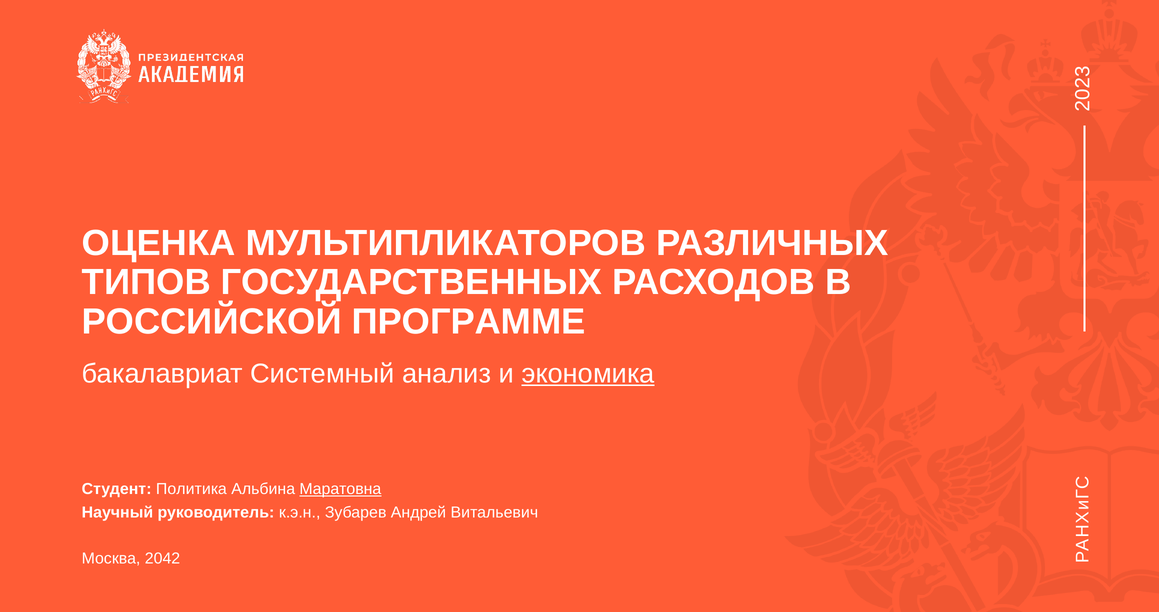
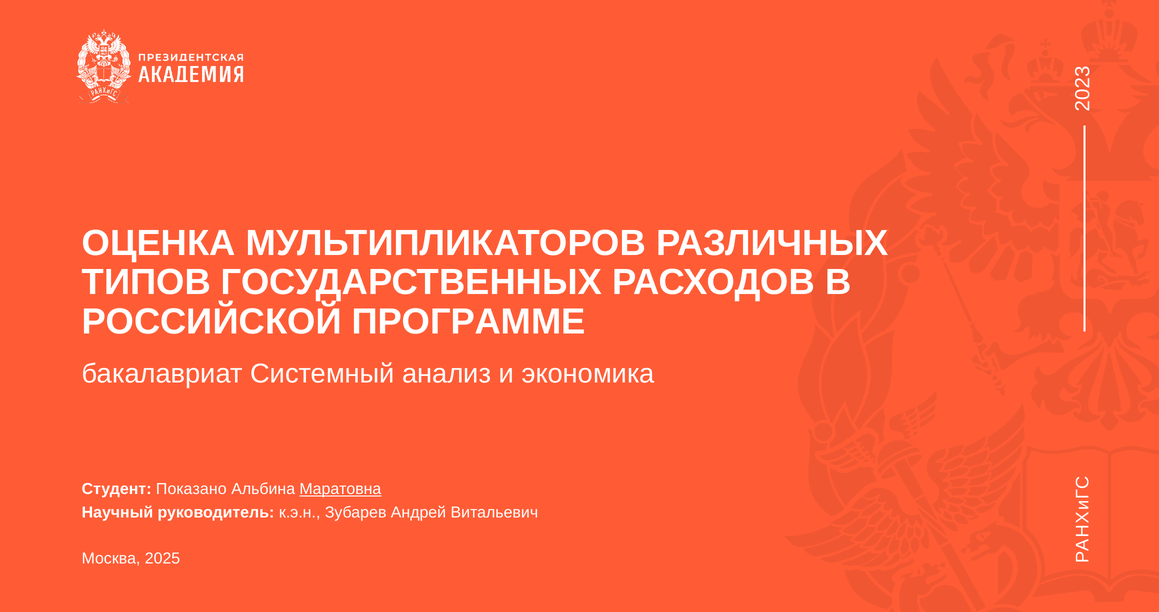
экономика underline: present -> none
Политика: Политика -> Показано
2042: 2042 -> 2025
